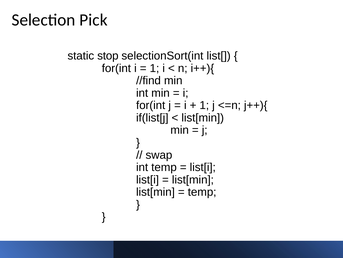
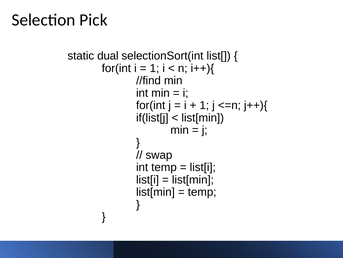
stop: stop -> dual
